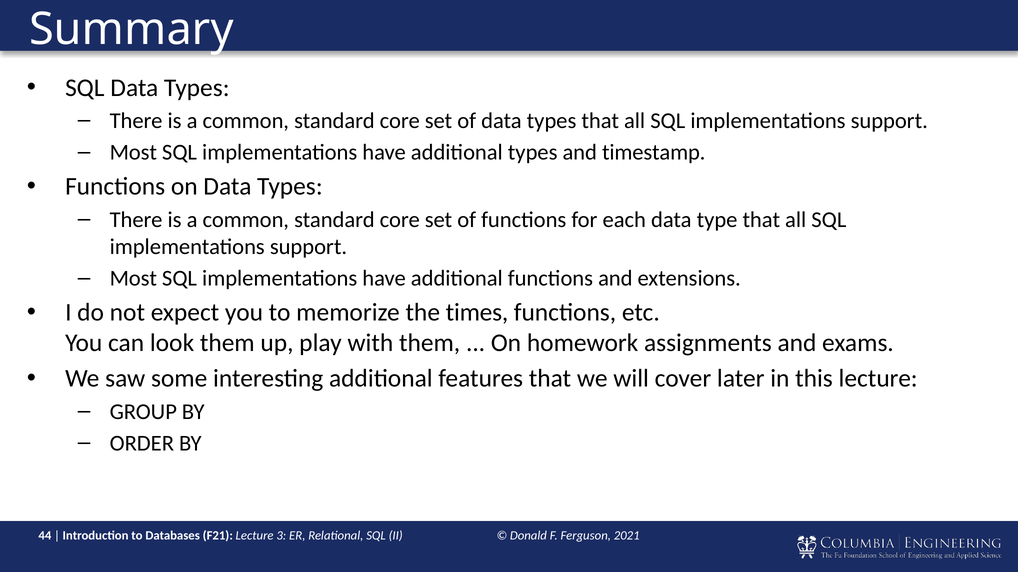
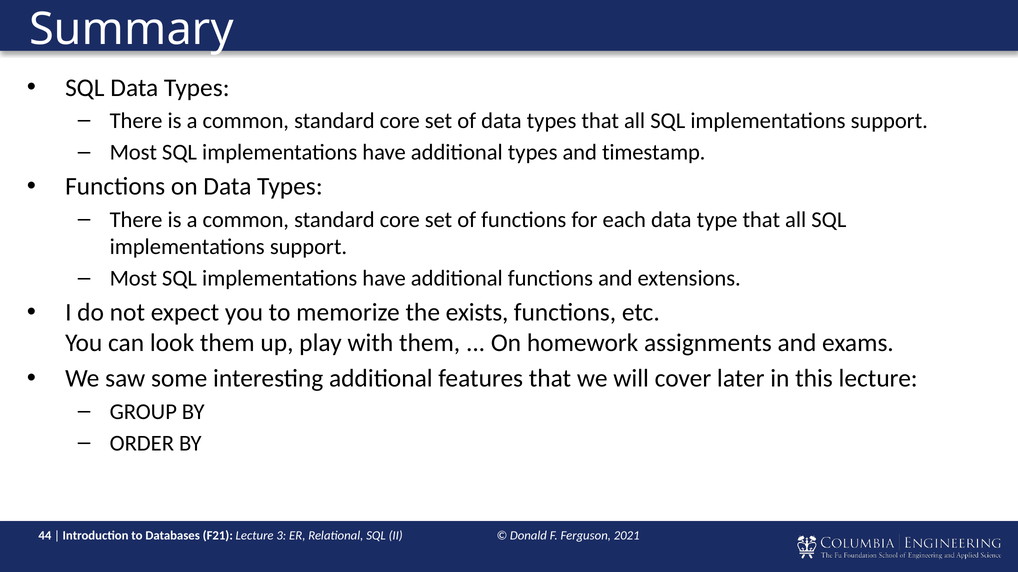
times: times -> exists
